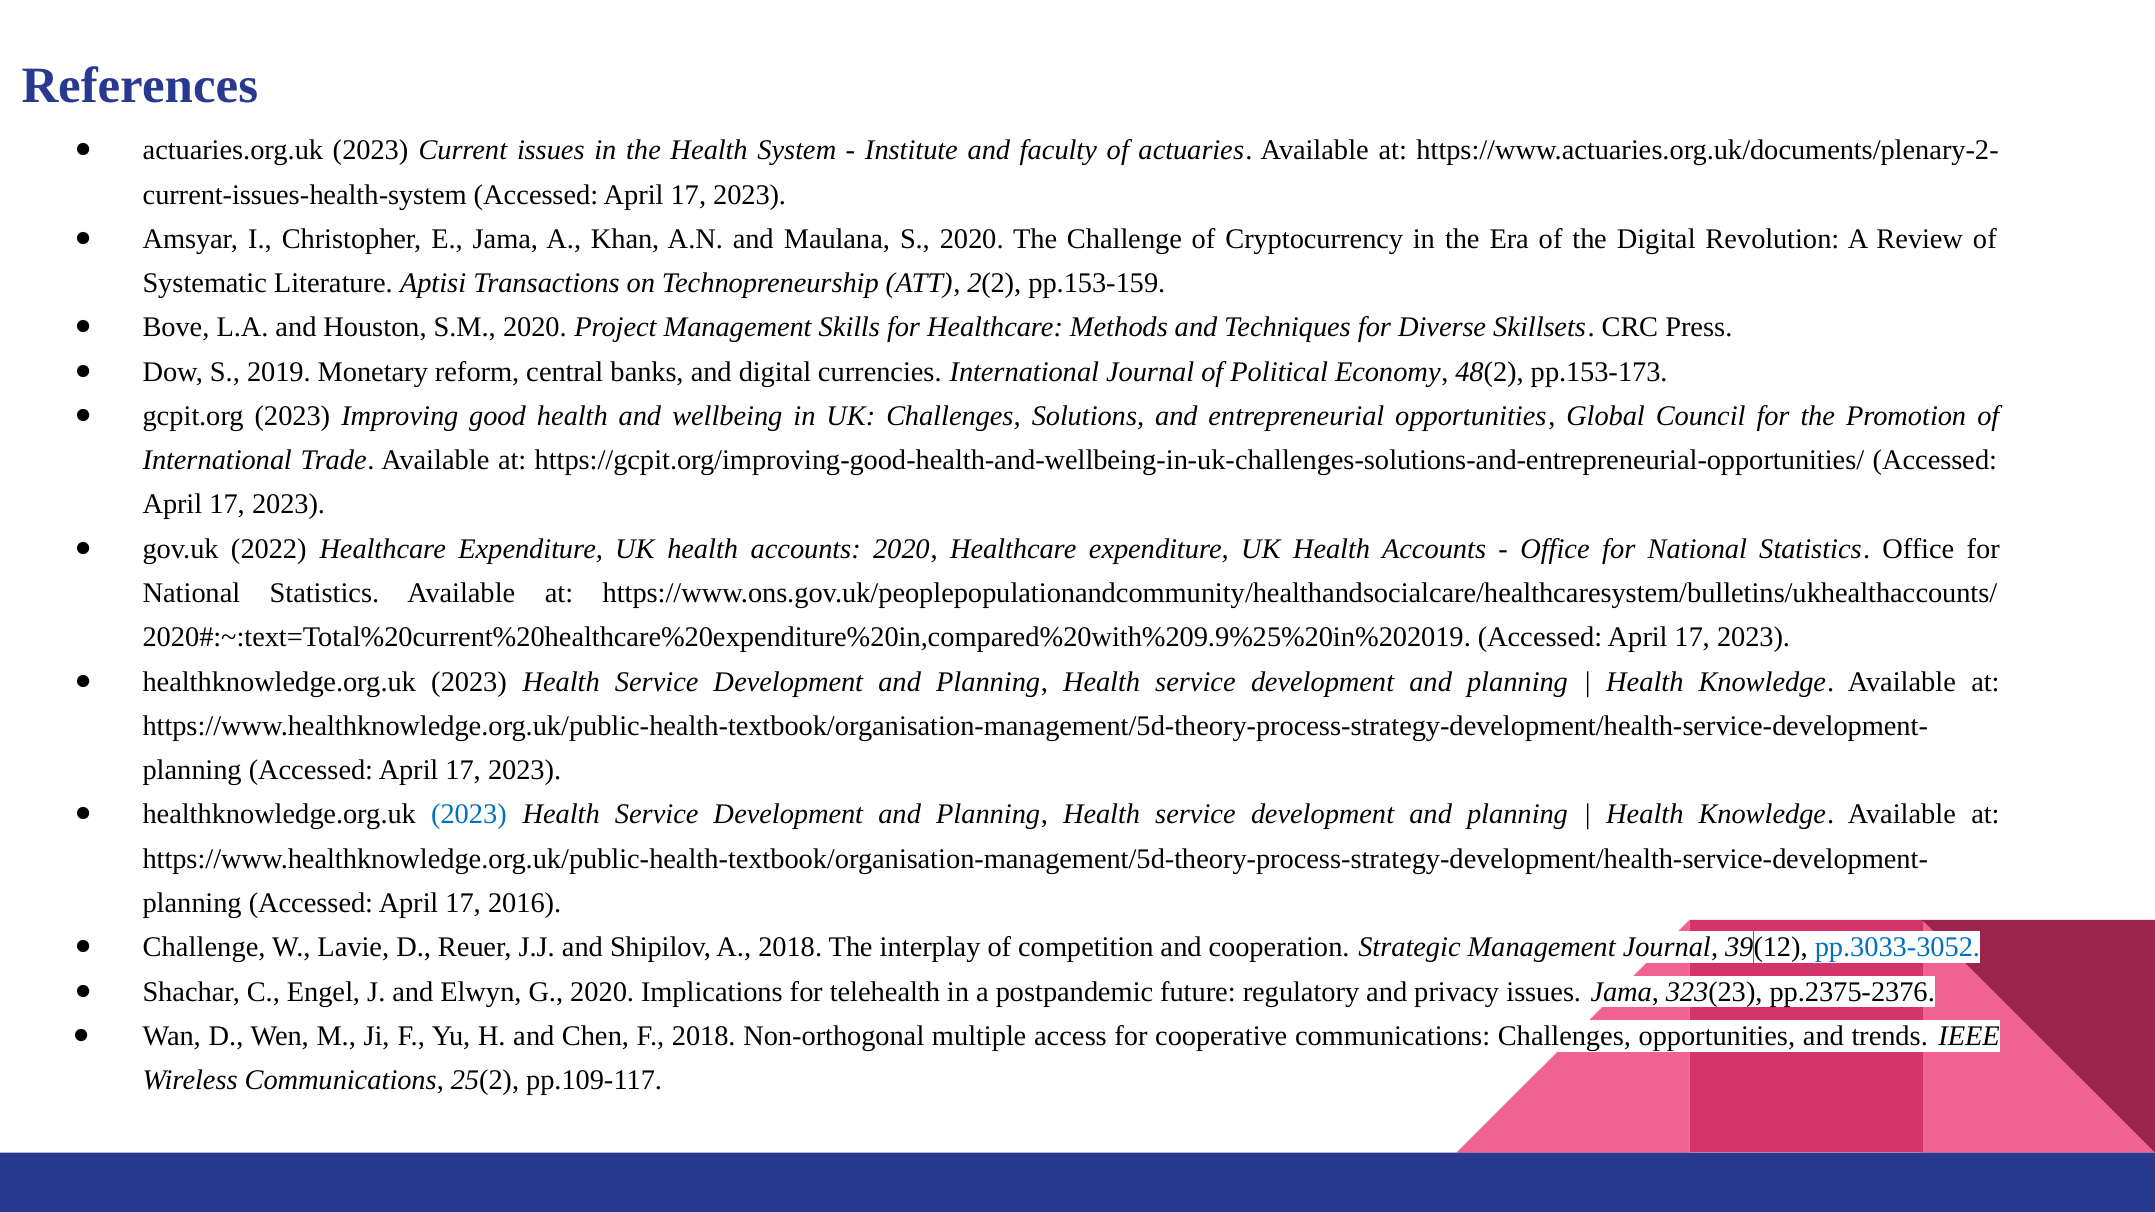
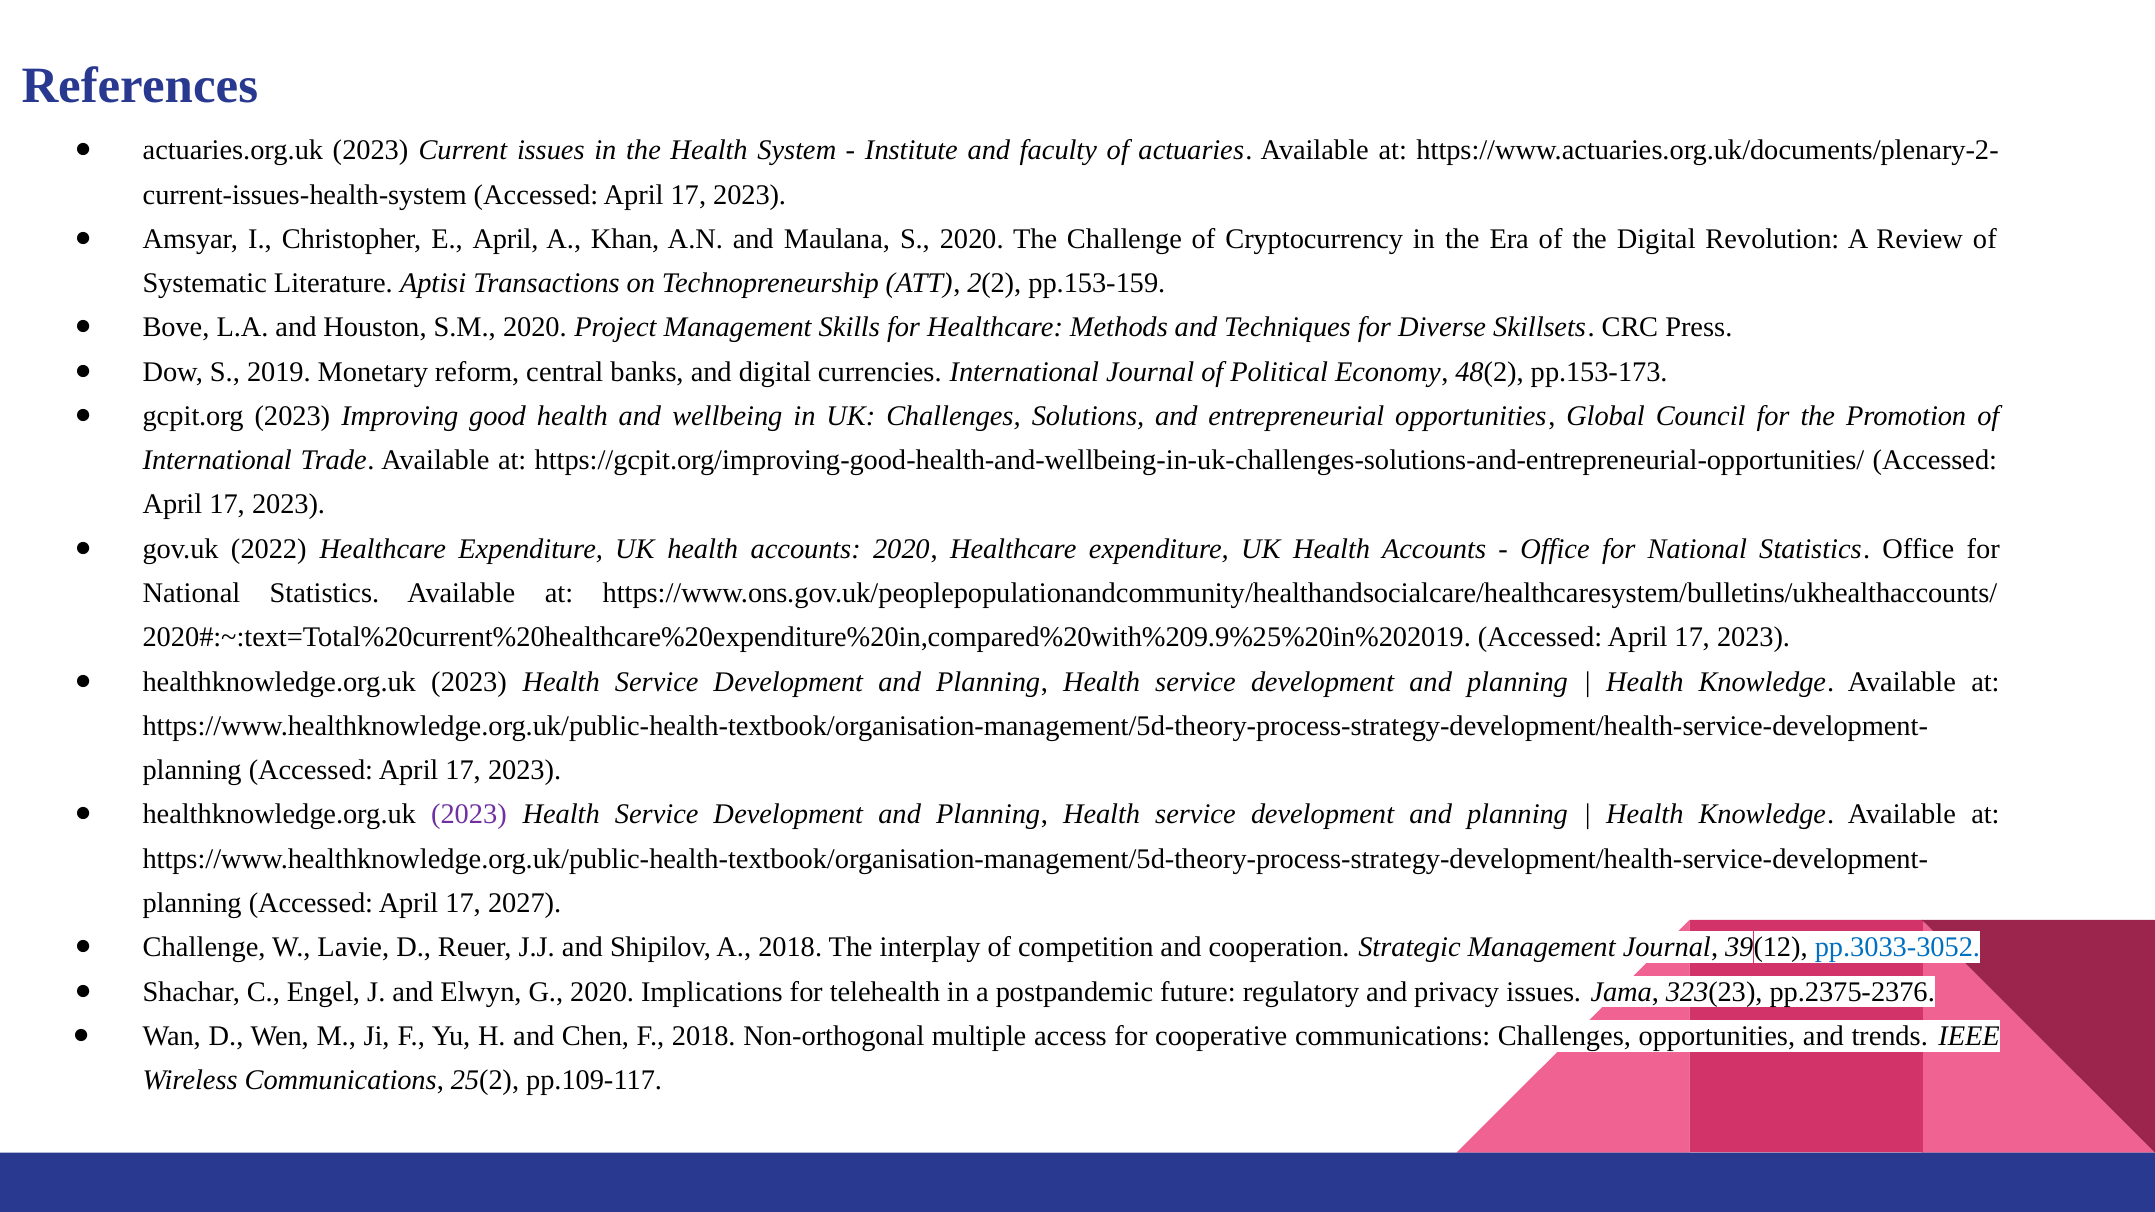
E Jama: Jama -> April
2023 at (469, 815) colour: blue -> purple
2016: 2016 -> 2027
